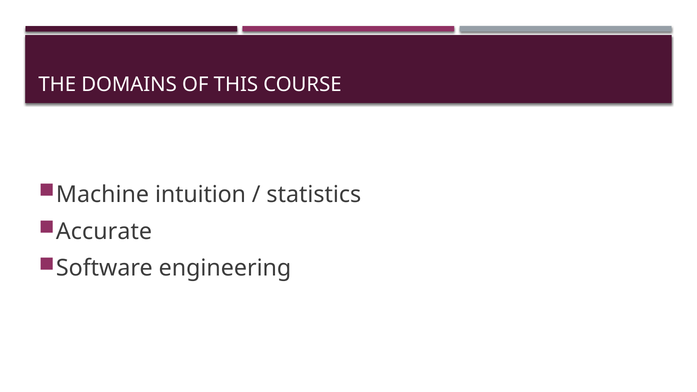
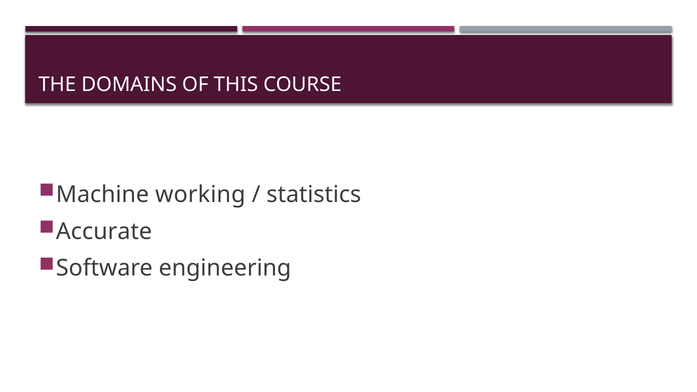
intuition: intuition -> working
